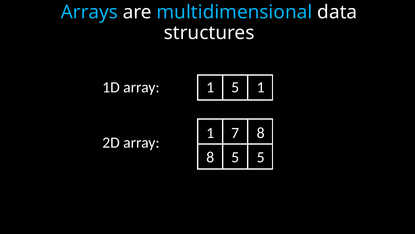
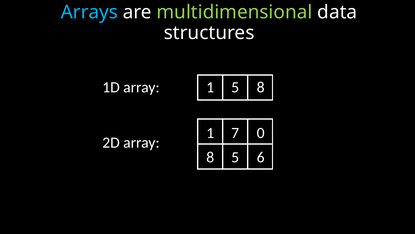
multidimensional colour: light blue -> light green
5 1: 1 -> 8
7 8: 8 -> 0
5 5: 5 -> 6
